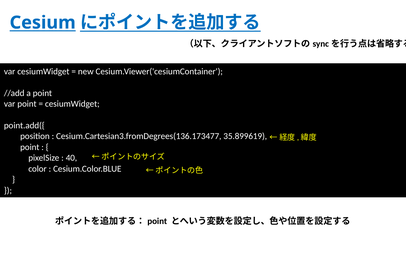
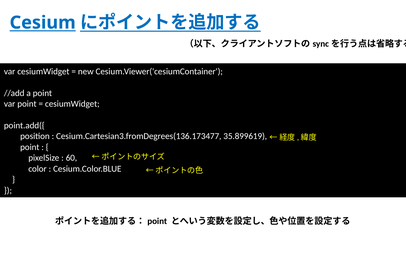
40: 40 -> 60
